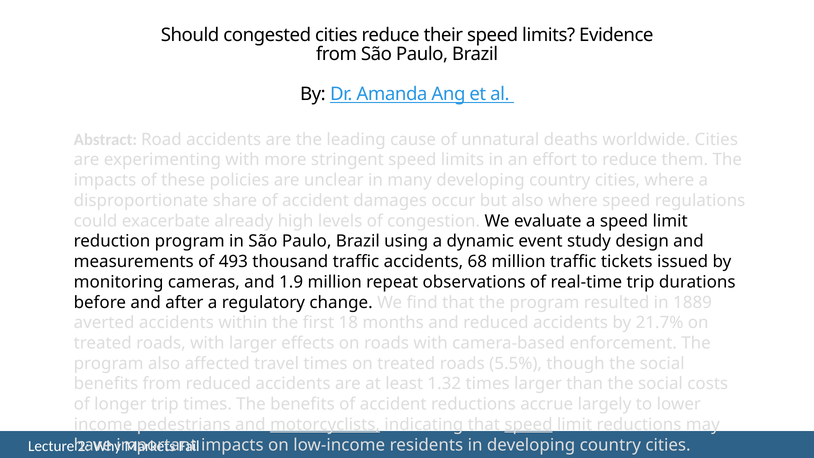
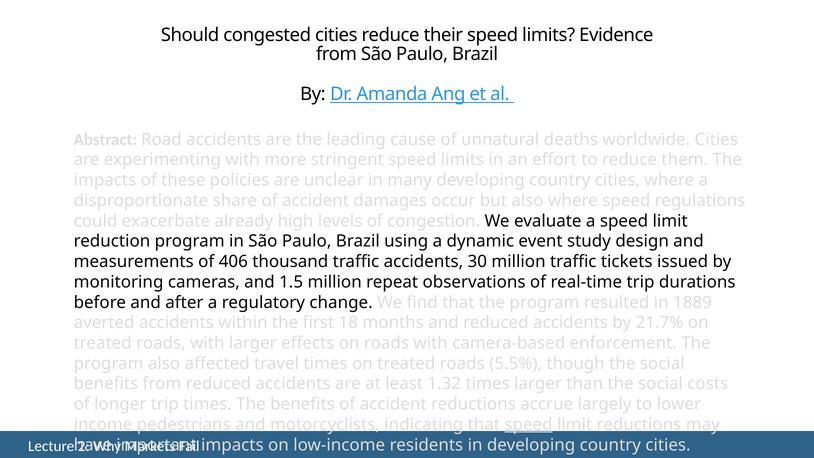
493: 493 -> 406
68: 68 -> 30
1.9: 1.9 -> 1.5
motorcyclists underline: present -> none
